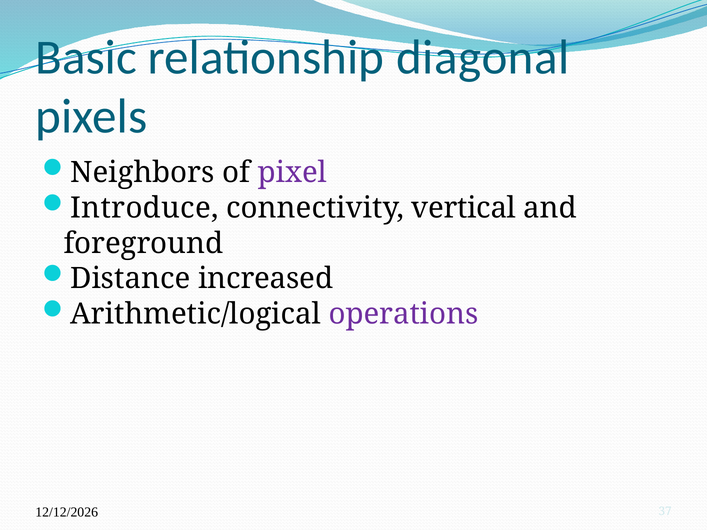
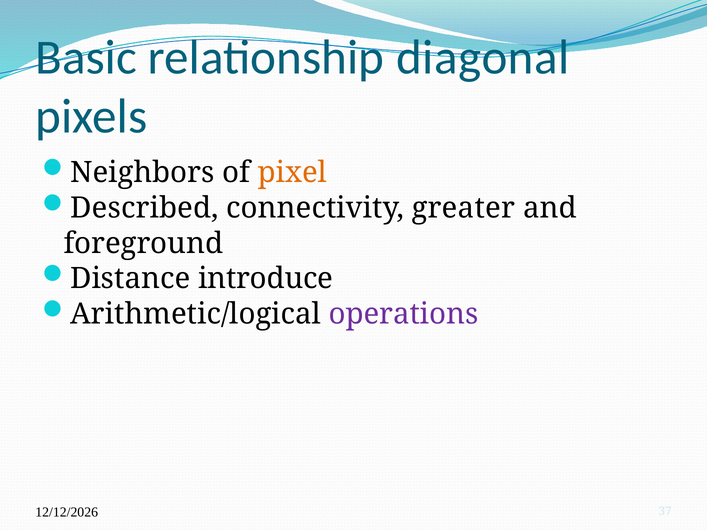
pixel colour: purple -> orange
Introduce: Introduce -> Described
vertical: vertical -> greater
increased: increased -> introduce
